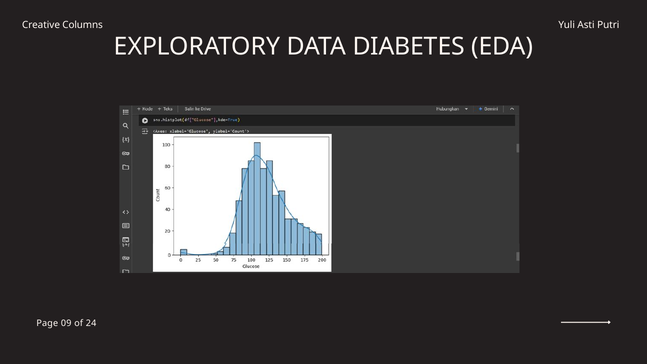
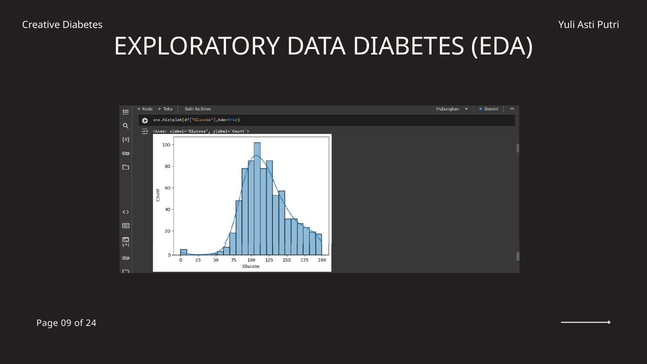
Creative Columns: Columns -> Diabetes
